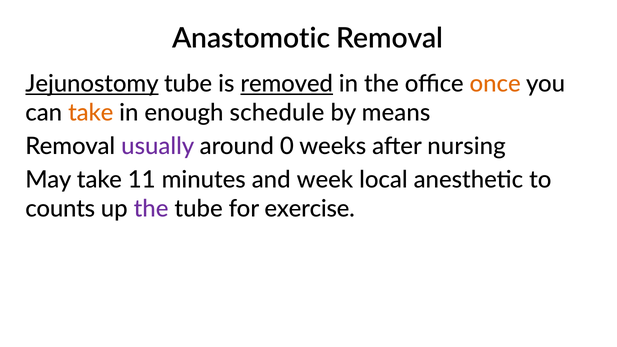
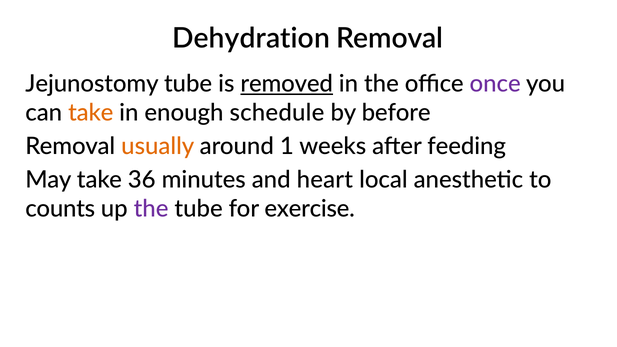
Anastomotic: Anastomotic -> Dehydration
Jejunostomy underline: present -> none
once colour: orange -> purple
means: means -> before
usually colour: purple -> orange
0: 0 -> 1
nursing: nursing -> feeding
11: 11 -> 36
week: week -> heart
